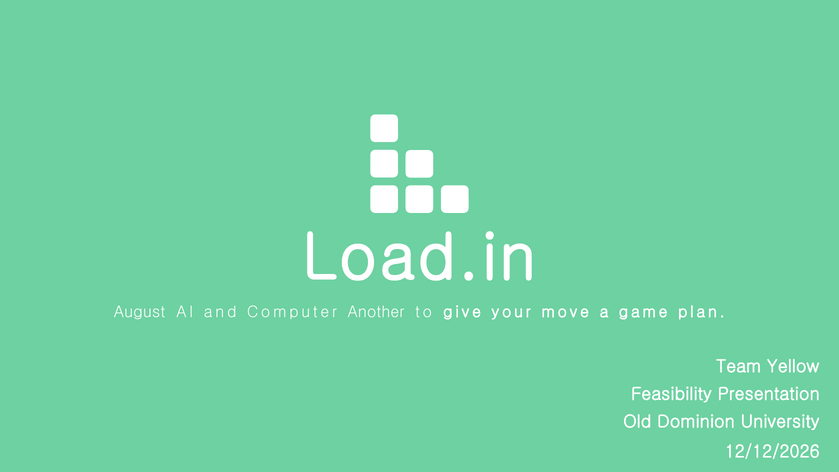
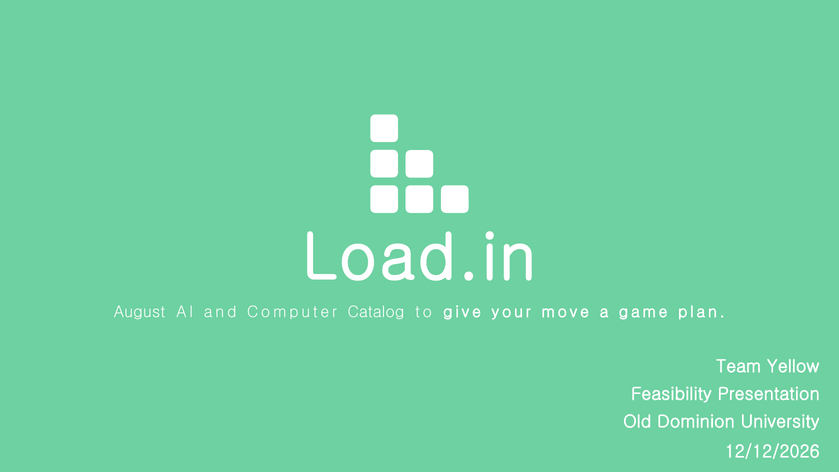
Another: Another -> Catalog
